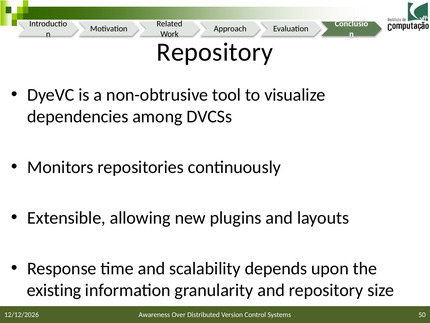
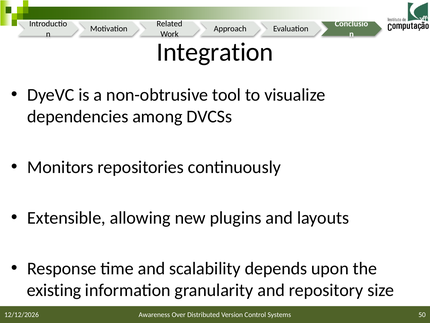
Repository at (215, 52): Repository -> Integration
